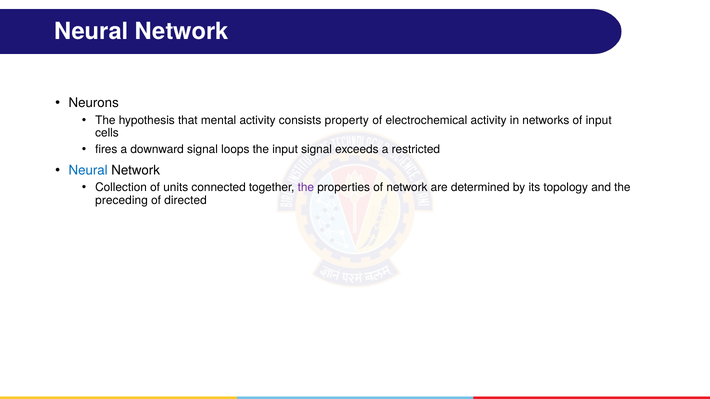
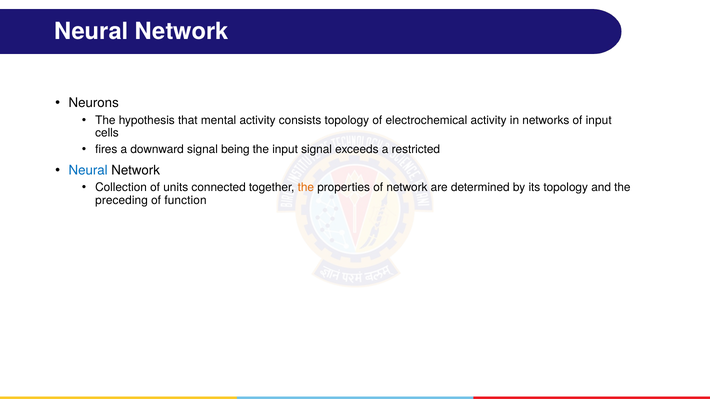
consists property: property -> topology
loops: loops -> being
the at (306, 188) colour: purple -> orange
directed: directed -> function
